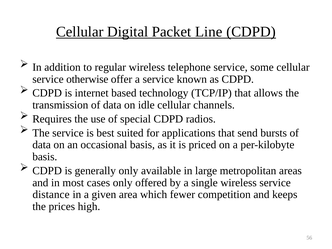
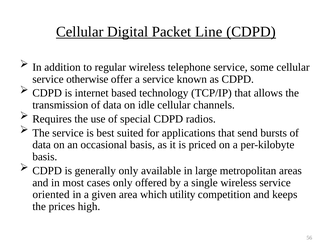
distance: distance -> oriented
fewer: fewer -> utility
